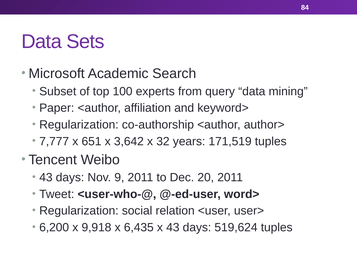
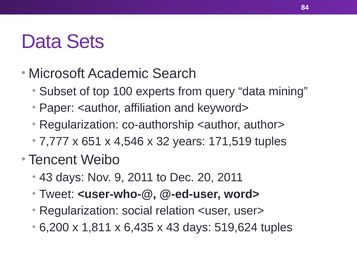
3,642: 3,642 -> 4,546
9,918: 9,918 -> 1,811
